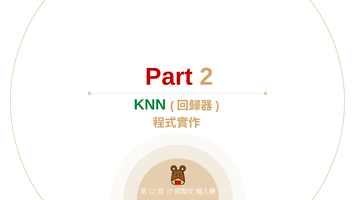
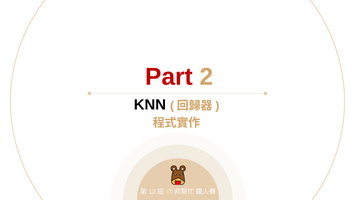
KNN colour: green -> black
